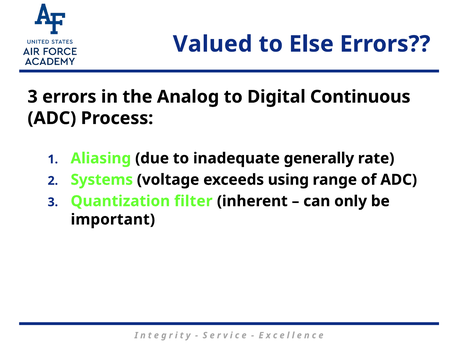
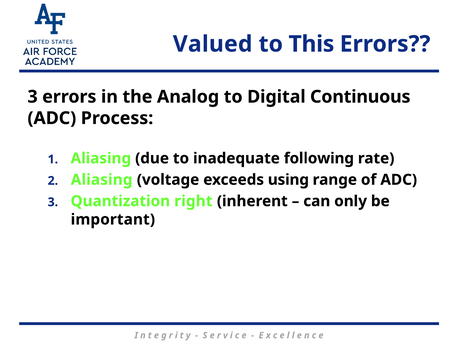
Else: Else -> This
generally: generally -> following
Systems at (102, 179): Systems -> Aliasing
filter: filter -> right
